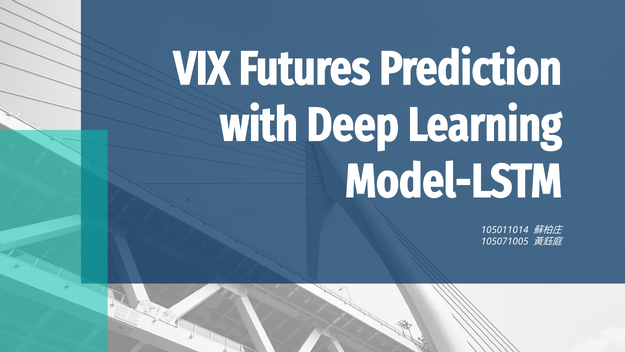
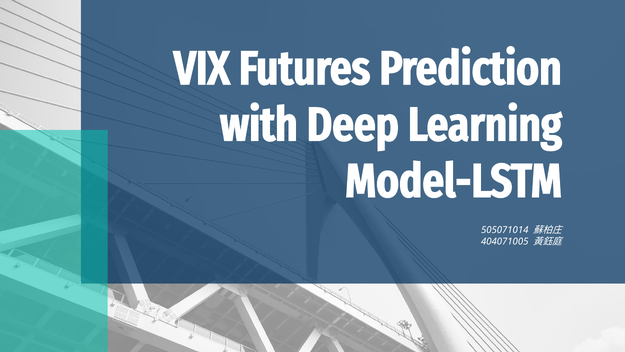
105011014: 105011014 -> 505071014
105071005: 105071005 -> 404071005
